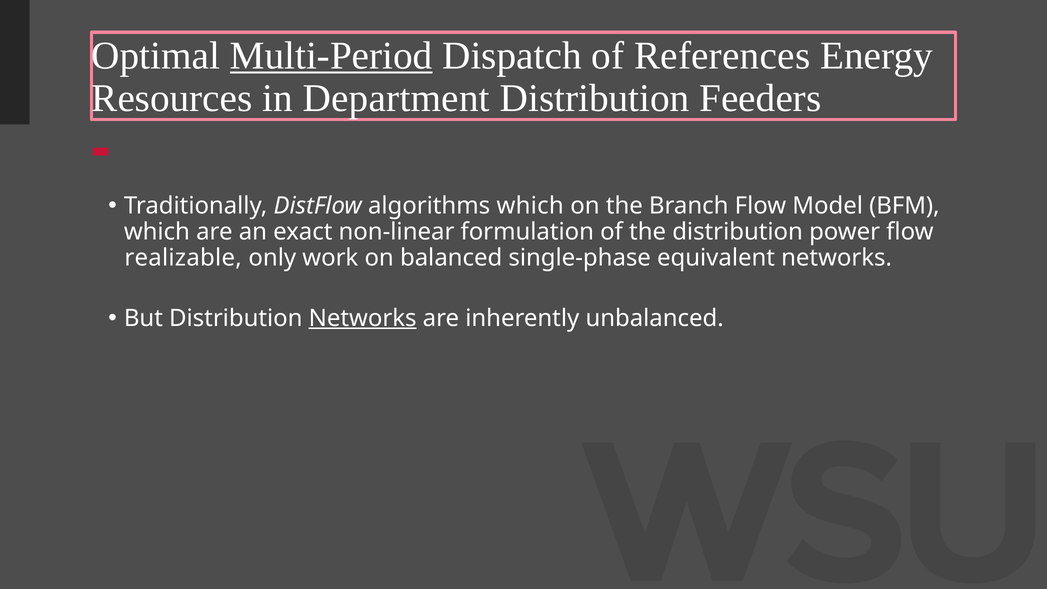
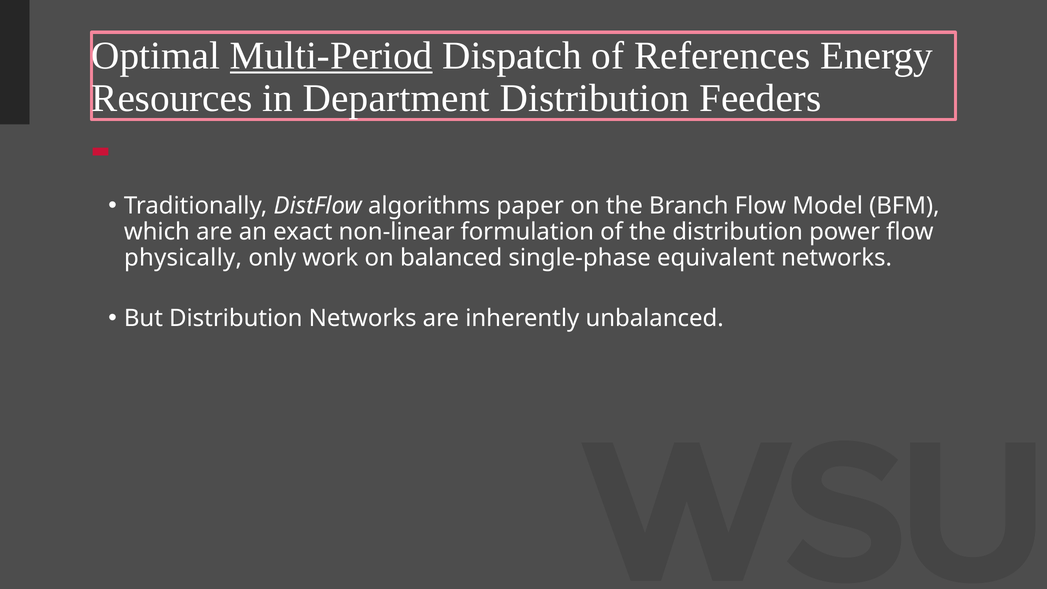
algorithms which: which -> paper
realizable: realizable -> physically
Networks at (363, 318) underline: present -> none
